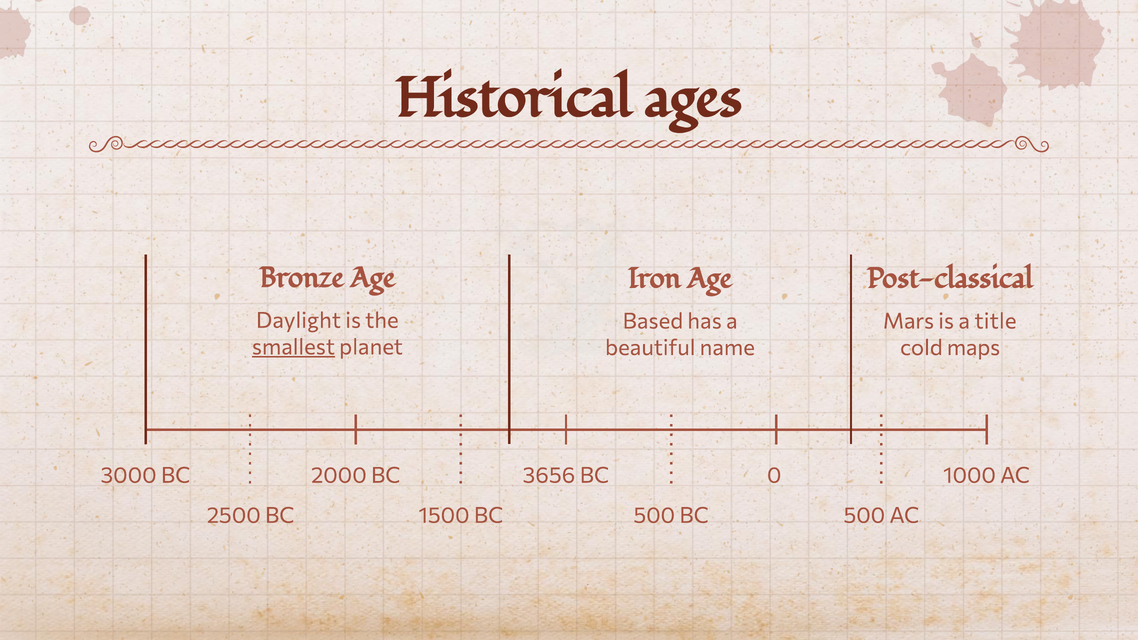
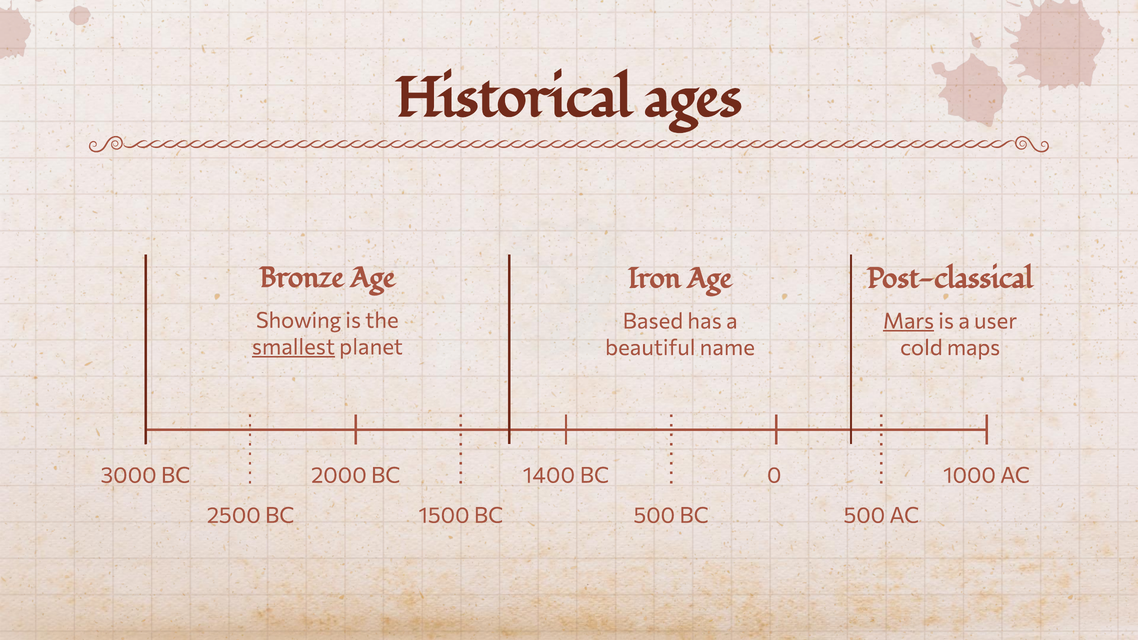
Daylight: Daylight -> Showing
Mars underline: none -> present
title: title -> user
3656: 3656 -> 1400
